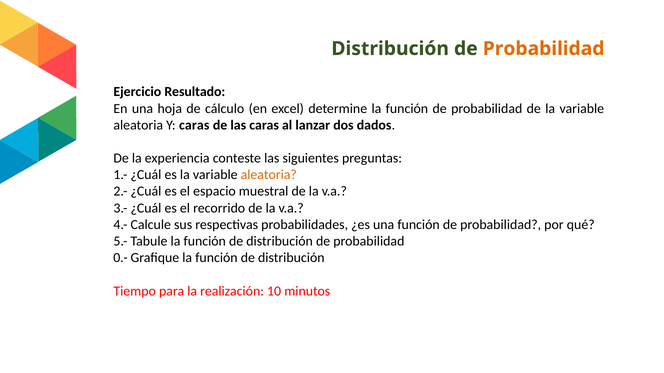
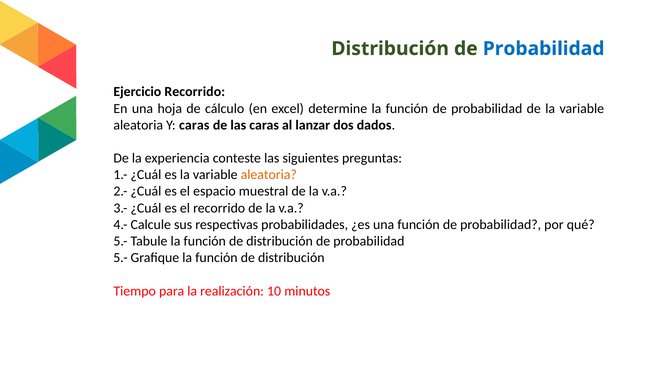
Probabilidad at (544, 49) colour: orange -> blue
Ejercicio Resultado: Resultado -> Recorrido
0.- at (121, 258): 0.- -> 5.-
